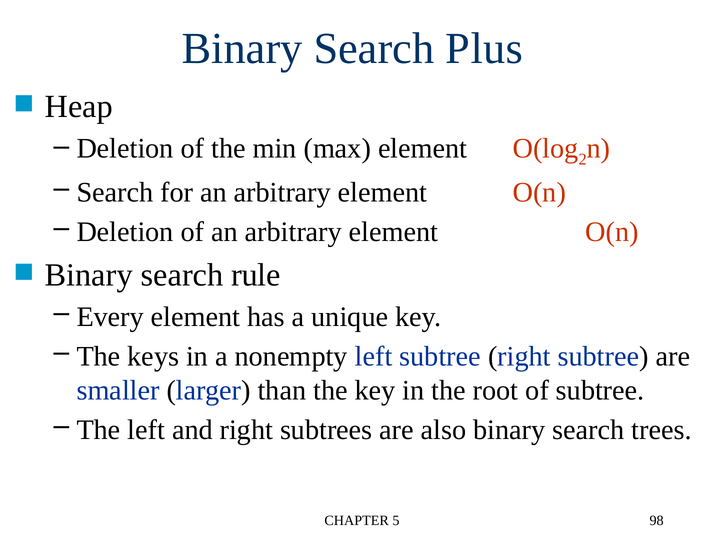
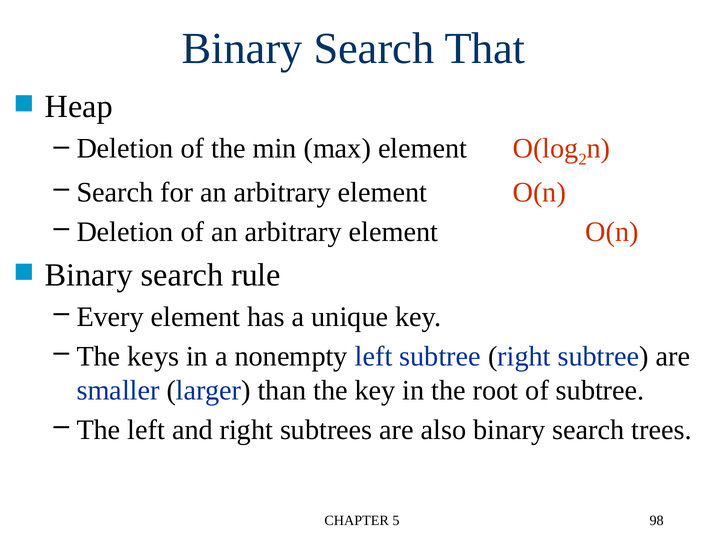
Plus: Plus -> That
